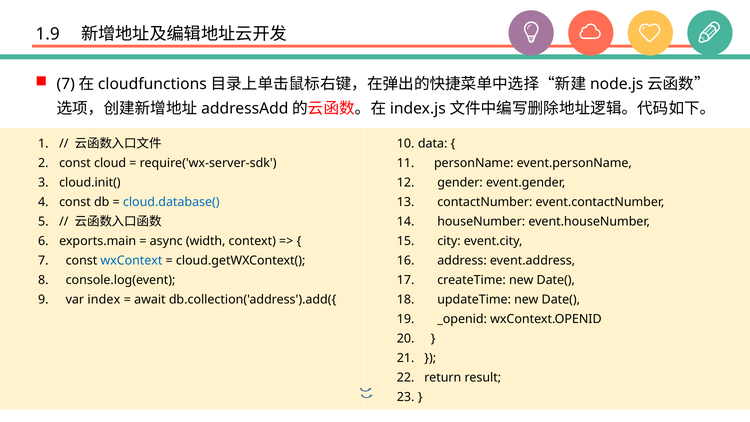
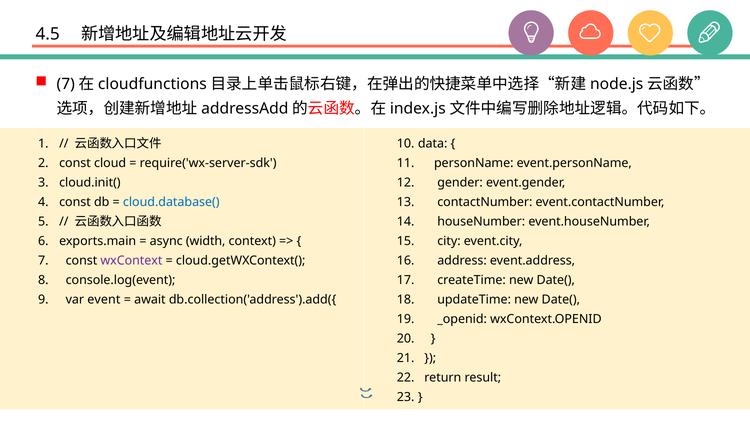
1.9: 1.9 -> 4.5
wxContext colour: blue -> purple
index: index -> event
